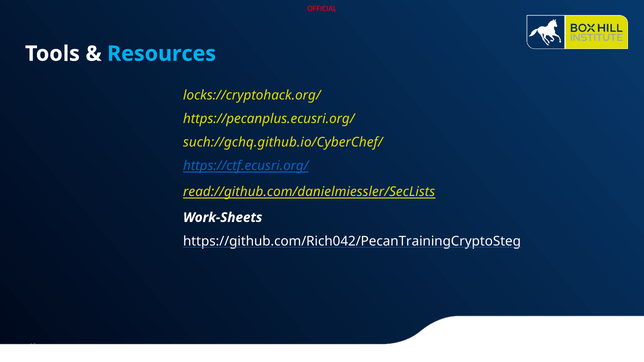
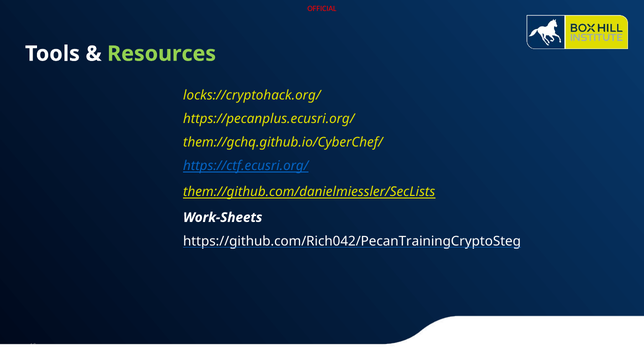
Resources colour: light blue -> light green
such://gchq.github.io/CyberChef/: such://gchq.github.io/CyberChef/ -> them://gchq.github.io/CyberChef/
read://github.com/danielmiessler/SecLists: read://github.com/danielmiessler/SecLists -> them://github.com/danielmiessler/SecLists
